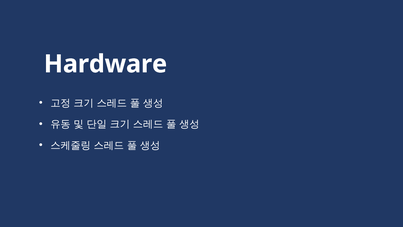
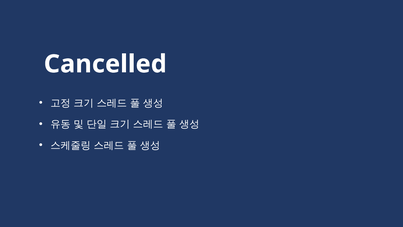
Hardware: Hardware -> Cancelled
